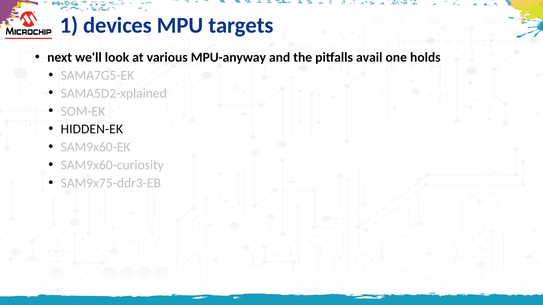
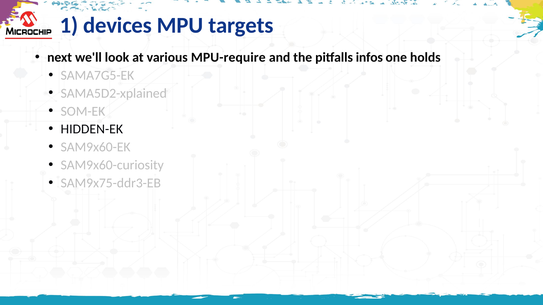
MPU-anyway: MPU-anyway -> MPU-require
avail: avail -> infos
